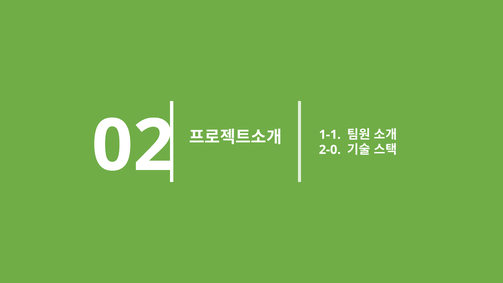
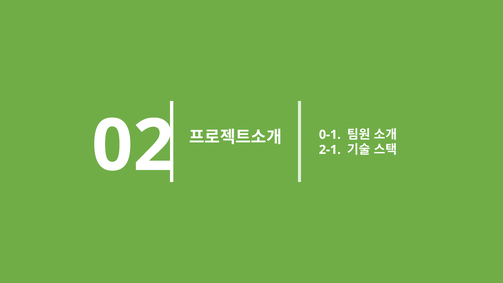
1-1: 1-1 -> 0-1
2-0: 2-0 -> 2-1
